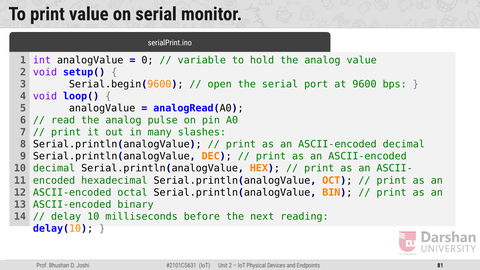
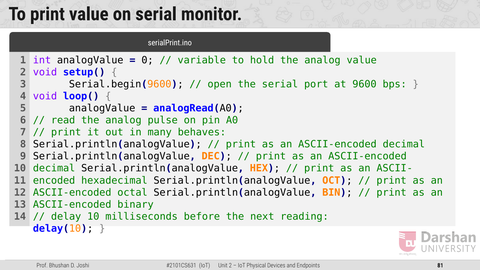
slashes: slashes -> behaves
